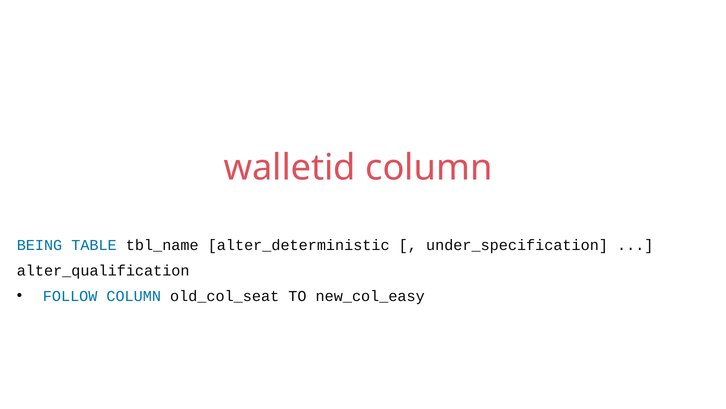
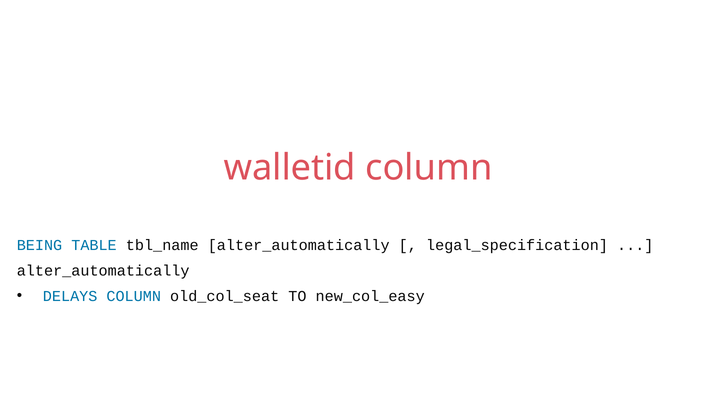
tbl_name alter_deterministic: alter_deterministic -> alter_automatically
under_specification: under_specification -> legal_specification
alter_qualification at (103, 270): alter_qualification -> alter_automatically
FOLLOW: FOLLOW -> DELAYS
